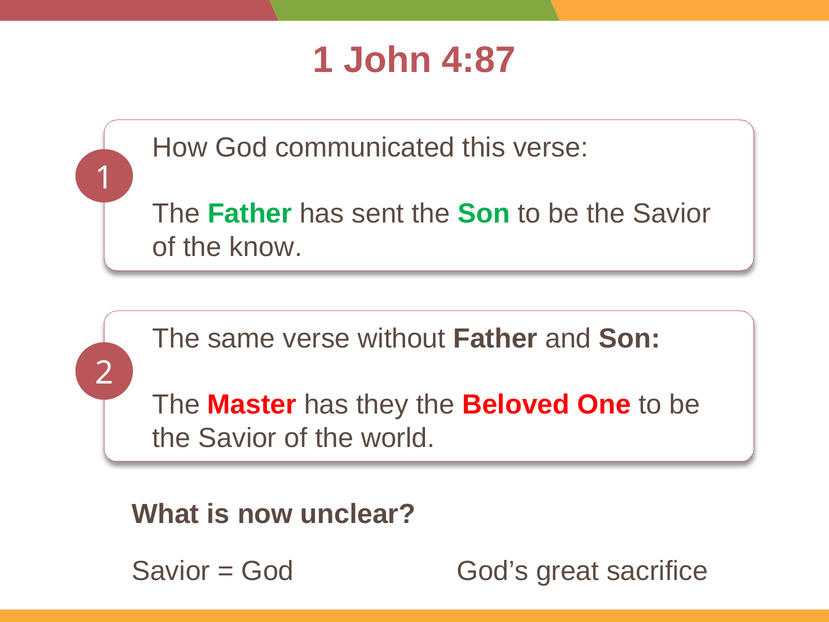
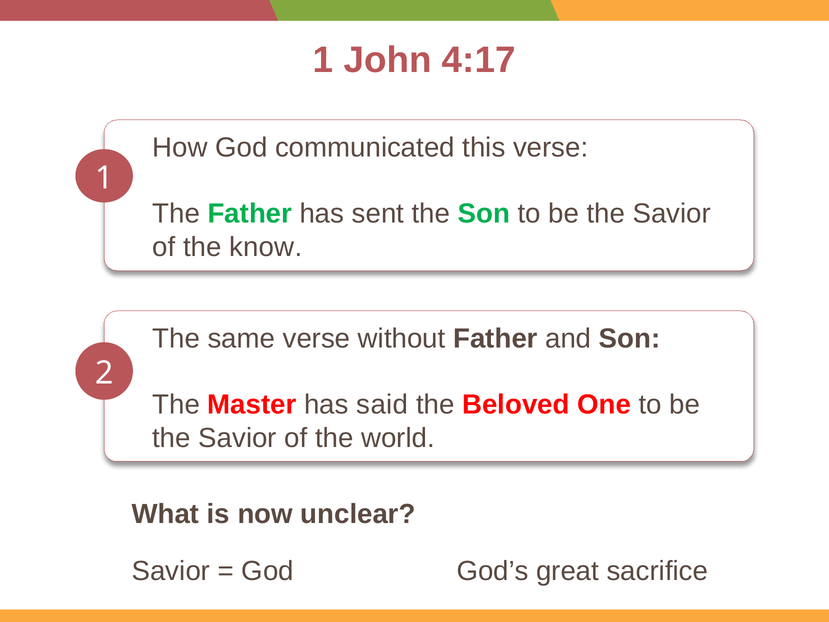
4:87: 4:87 -> 4:17
they: they -> said
